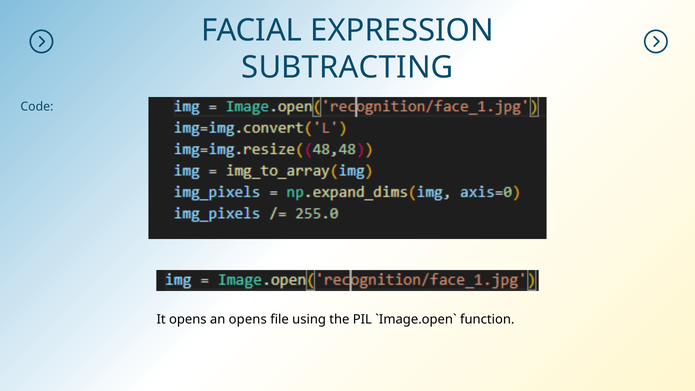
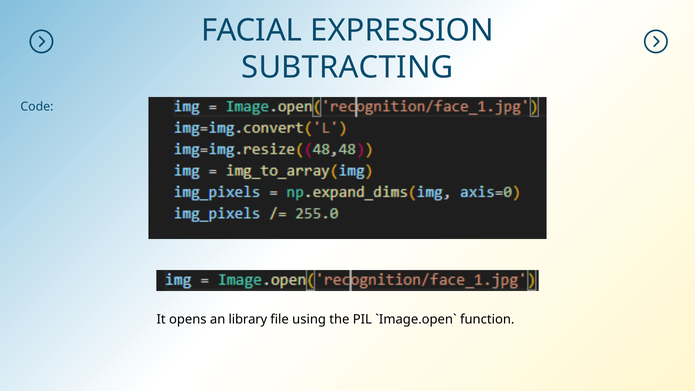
an opens: opens -> library
